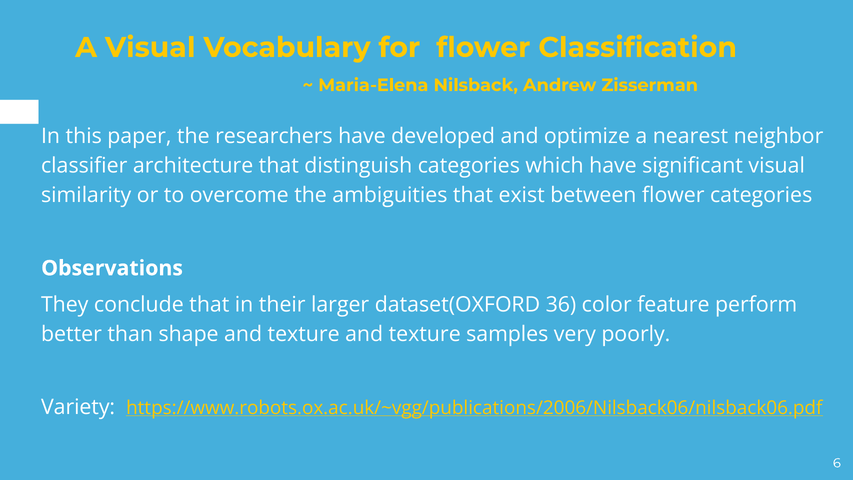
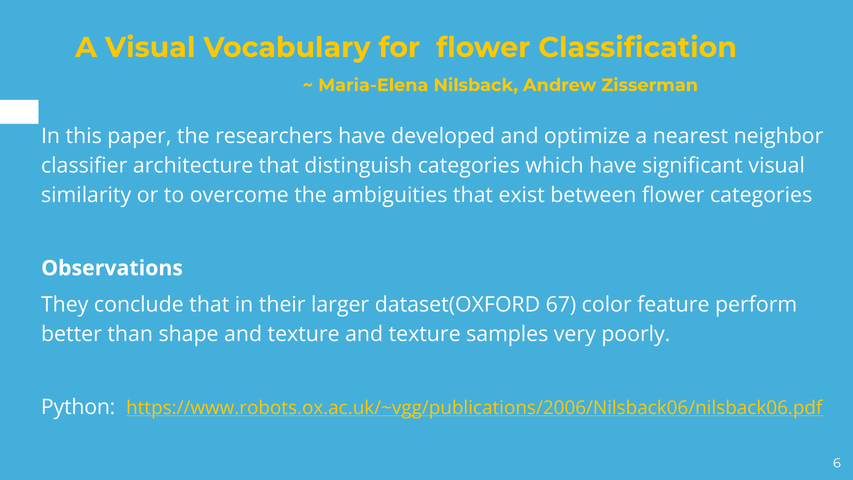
36: 36 -> 67
Variety: Variety -> Python
